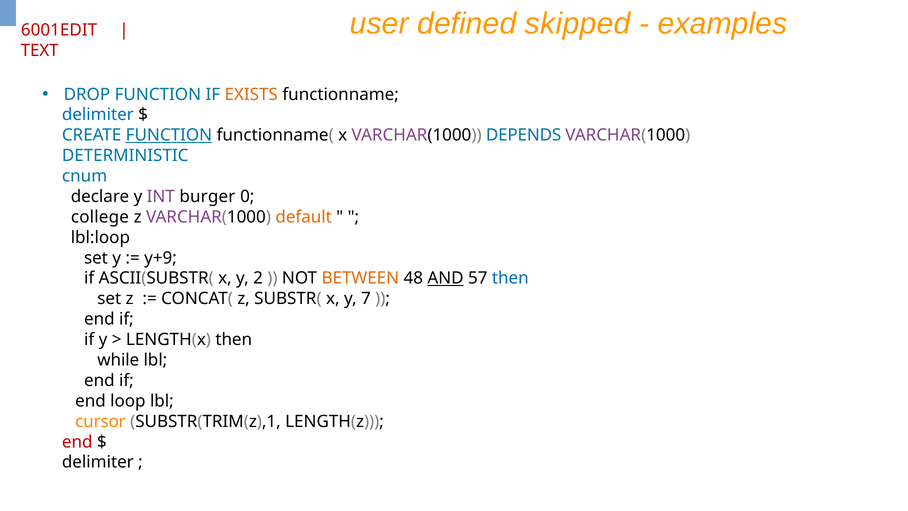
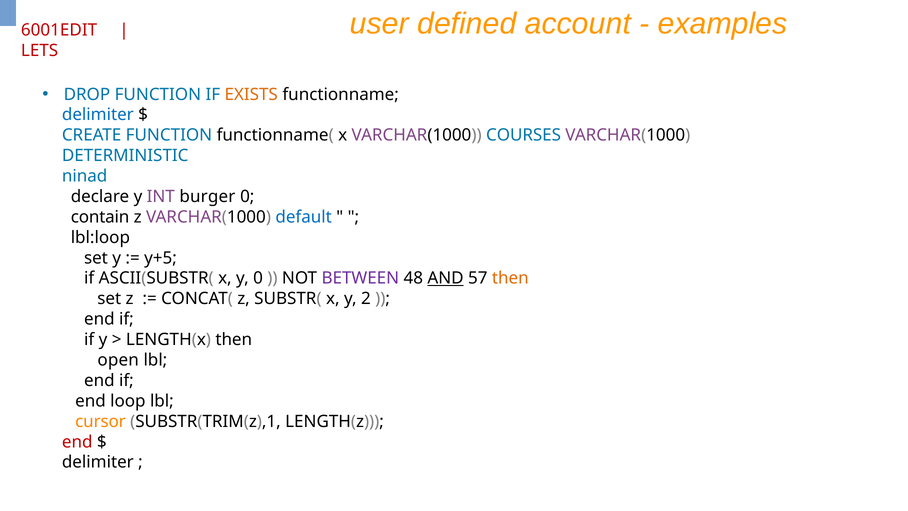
skipped: skipped -> account
TEXT: TEXT -> LETS
FUNCTION at (169, 135) underline: present -> none
DEPENDS: DEPENDS -> COURSES
cnum: cnum -> ninad
college: college -> contain
default colour: orange -> blue
y+9: y+9 -> y+5
y 2: 2 -> 0
BETWEEN colour: orange -> purple
then at (510, 278) colour: blue -> orange
7: 7 -> 2
while: while -> open
